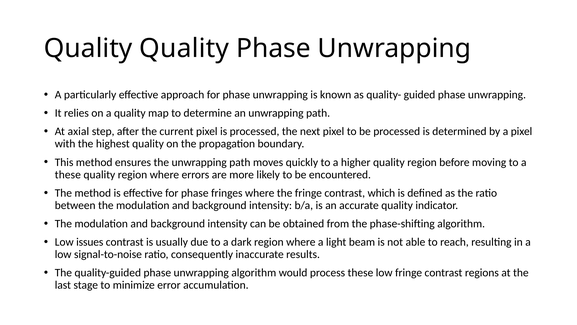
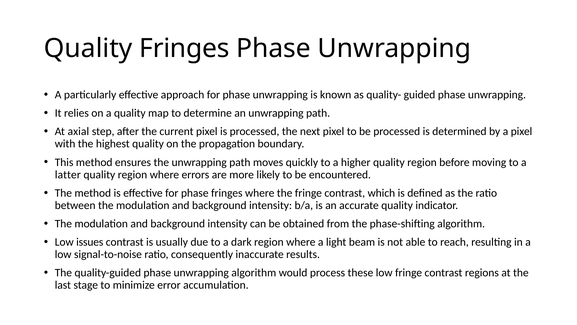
Quality Quality: Quality -> Fringes
these at (68, 174): these -> latter
